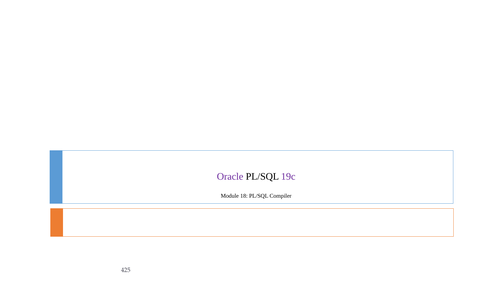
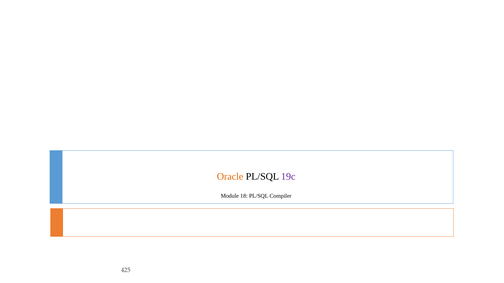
Oracle colour: purple -> orange
